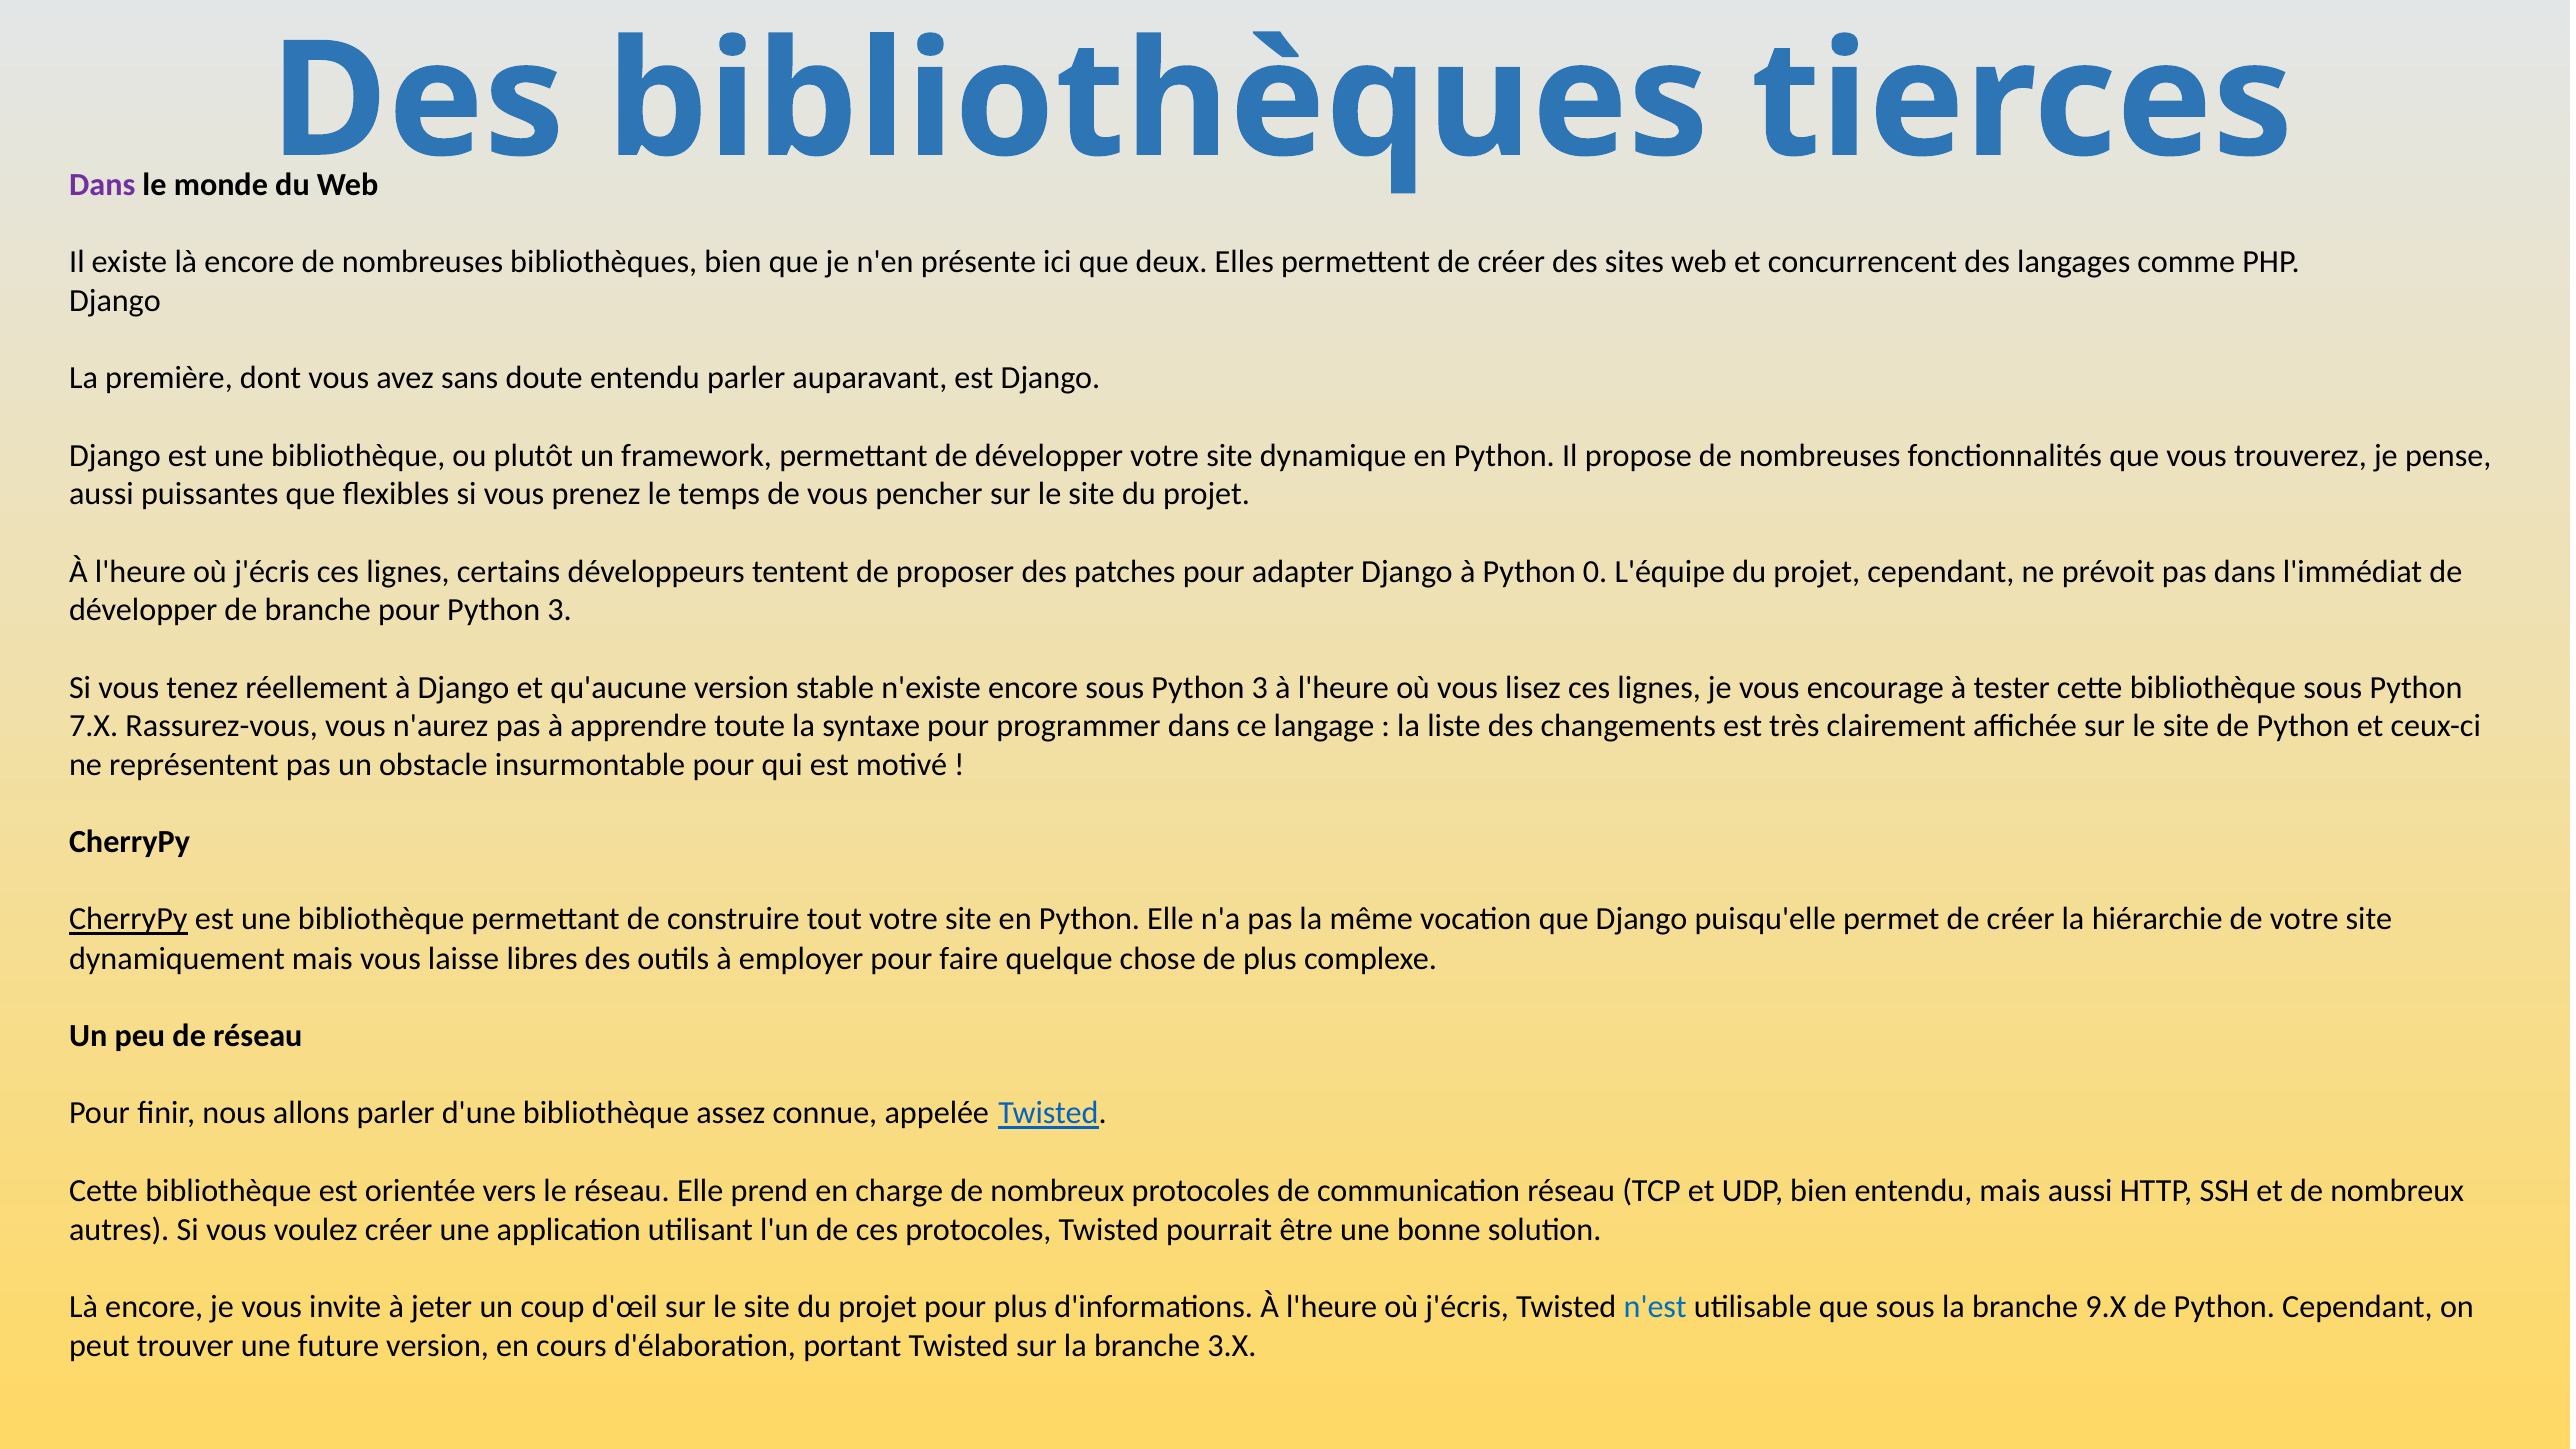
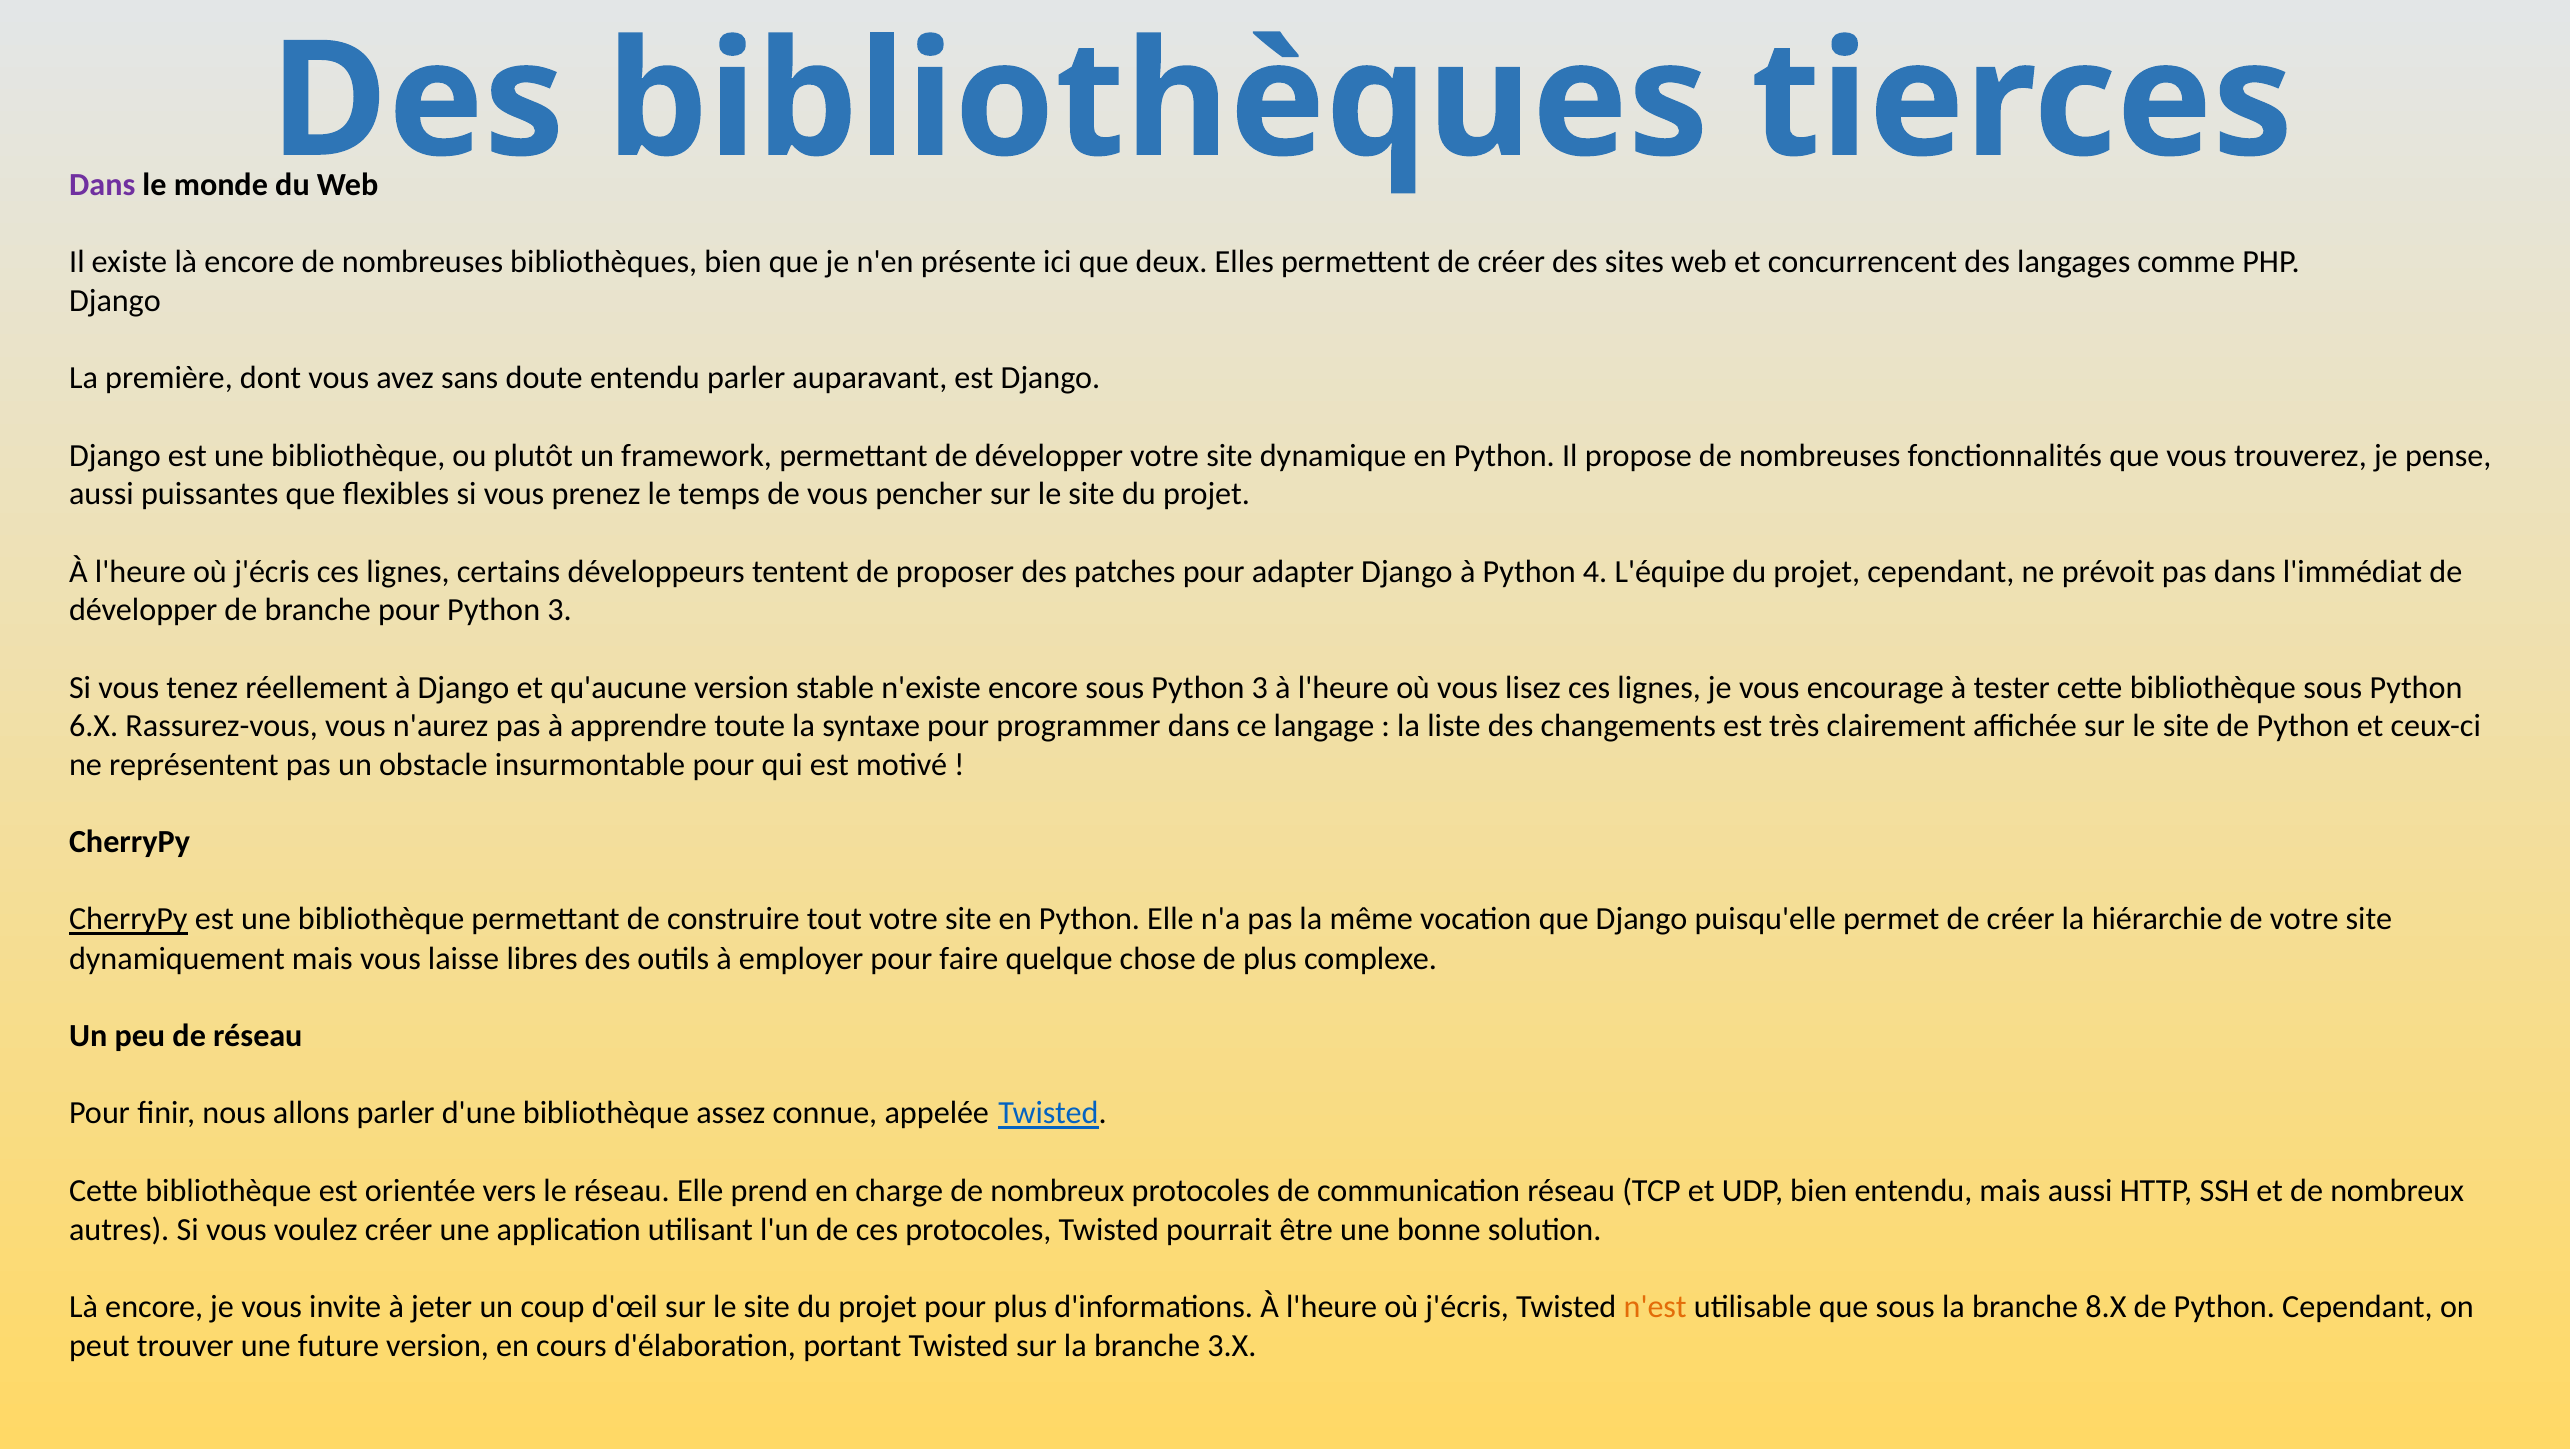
0: 0 -> 4
7.X: 7.X -> 6.X
n'est colour: blue -> orange
9.X: 9.X -> 8.X
